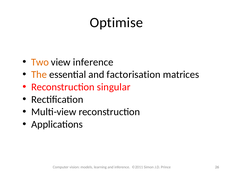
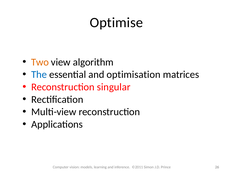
view inference: inference -> algorithm
The colour: orange -> blue
factorisation: factorisation -> optimisation
